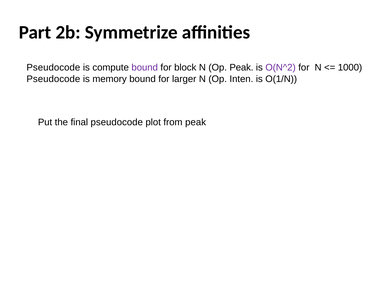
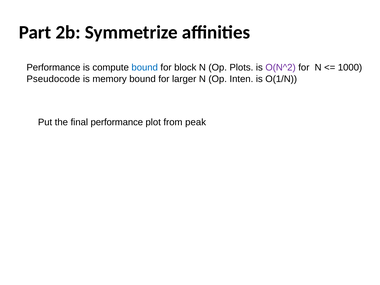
Pseudocode at (53, 68): Pseudocode -> Performance
bound at (145, 68) colour: purple -> blue
Op Peak: Peak -> Plots
final pseudocode: pseudocode -> performance
